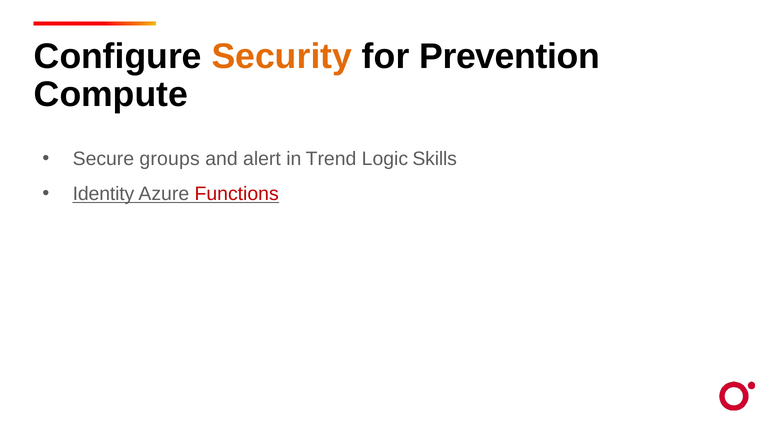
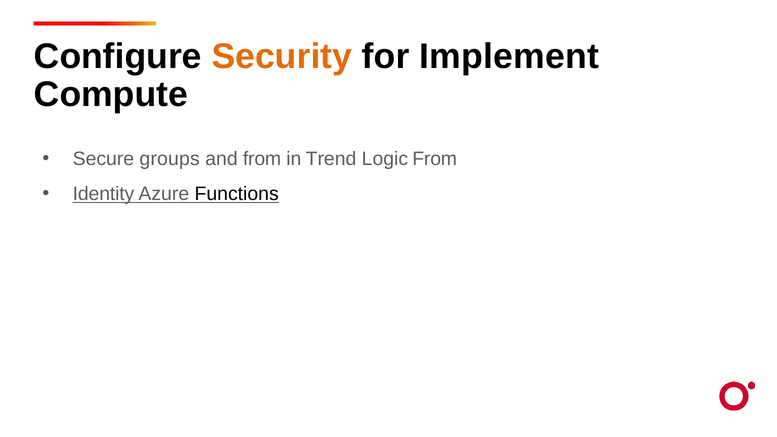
Prevention: Prevention -> Implement
and alert: alert -> from
Logic Skills: Skills -> From
Functions colour: red -> black
